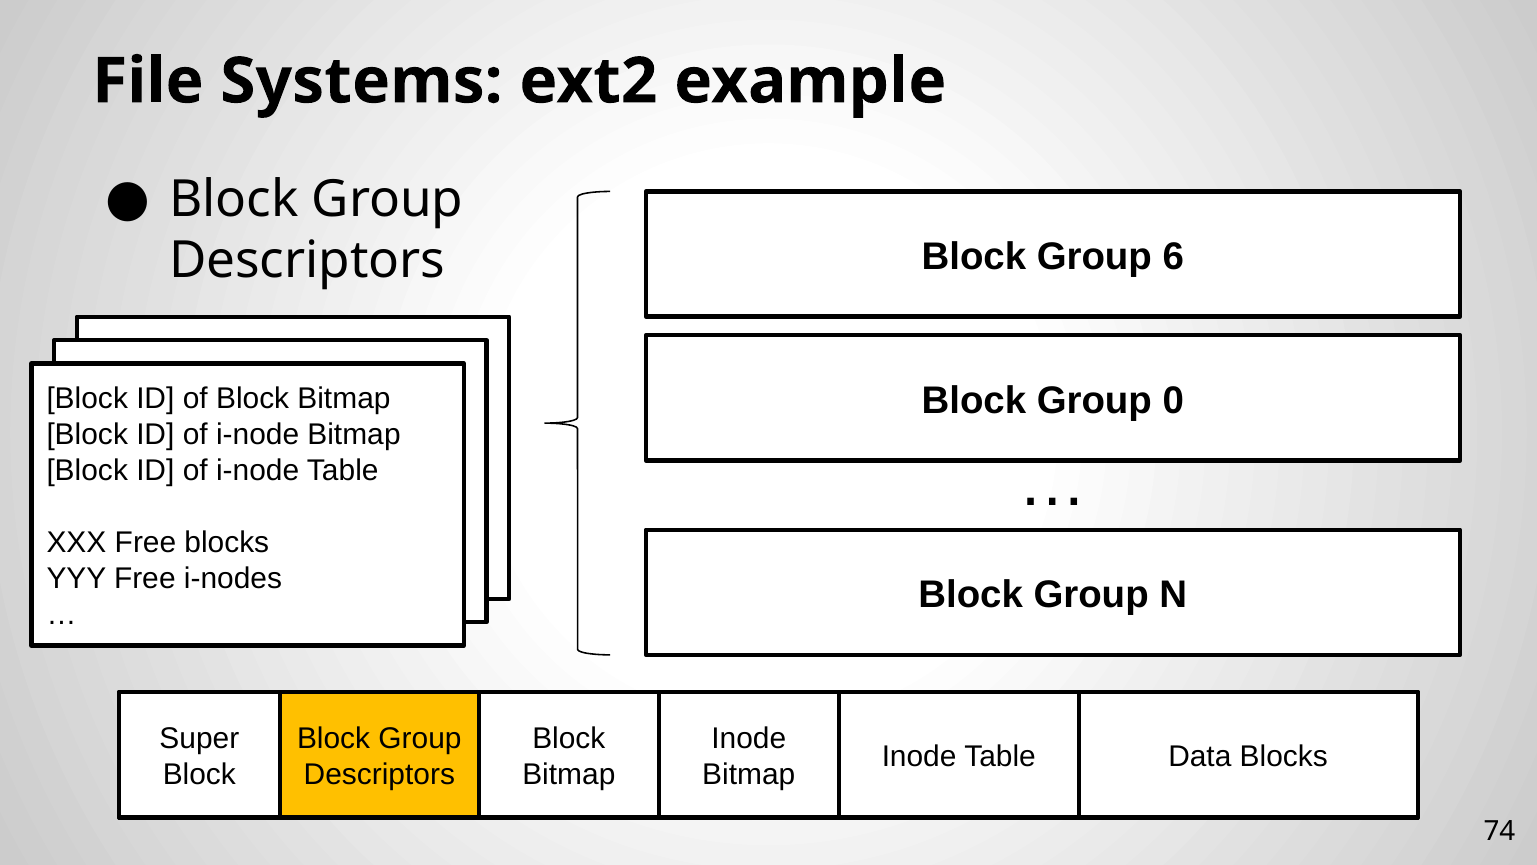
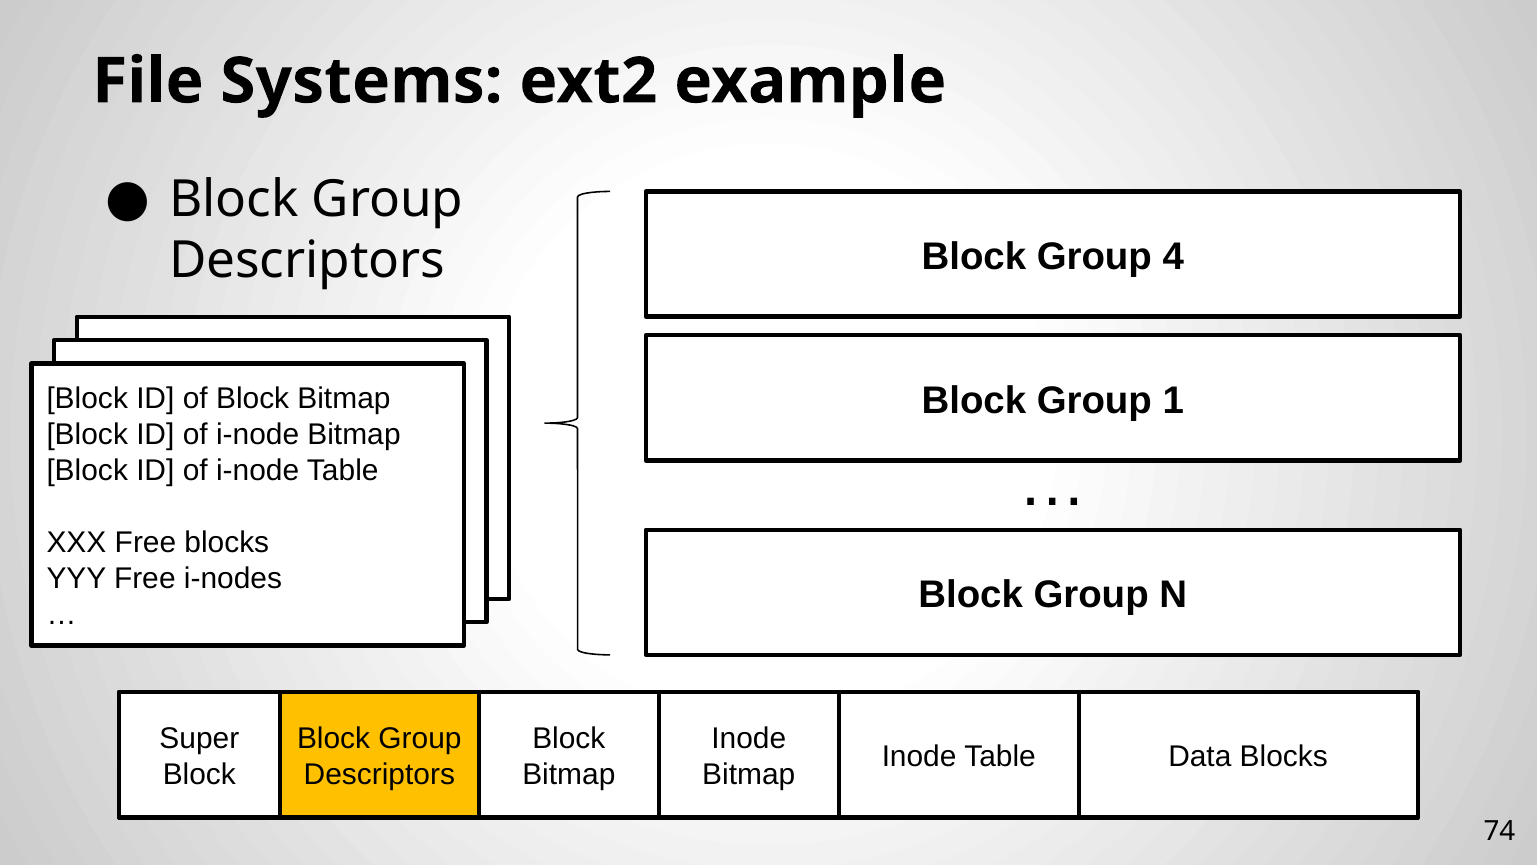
6: 6 -> 4
0: 0 -> 1
